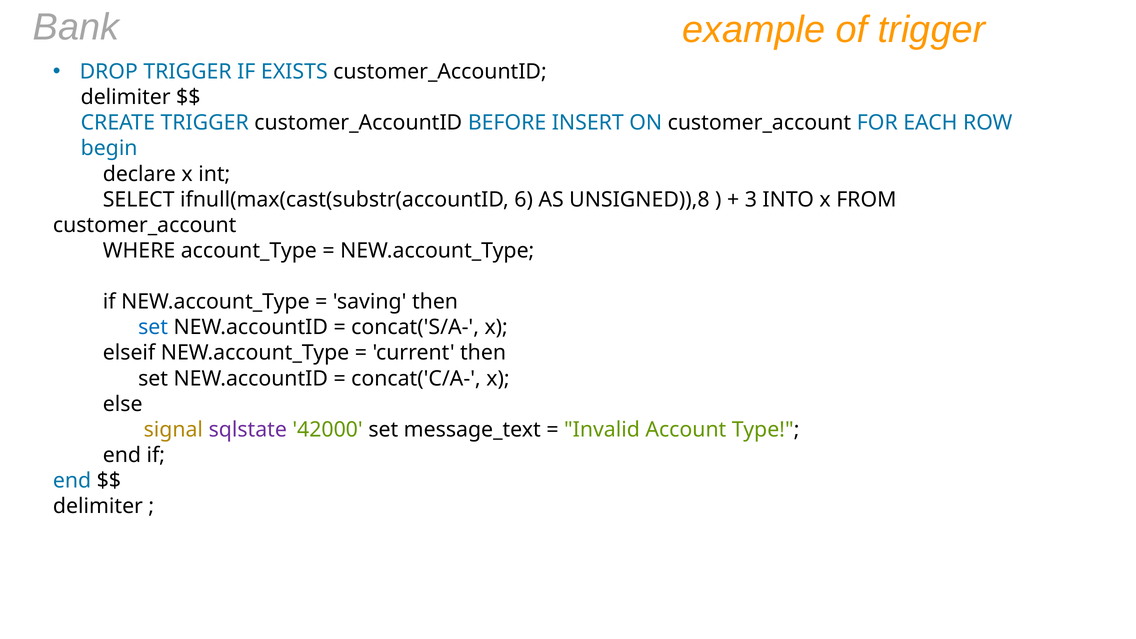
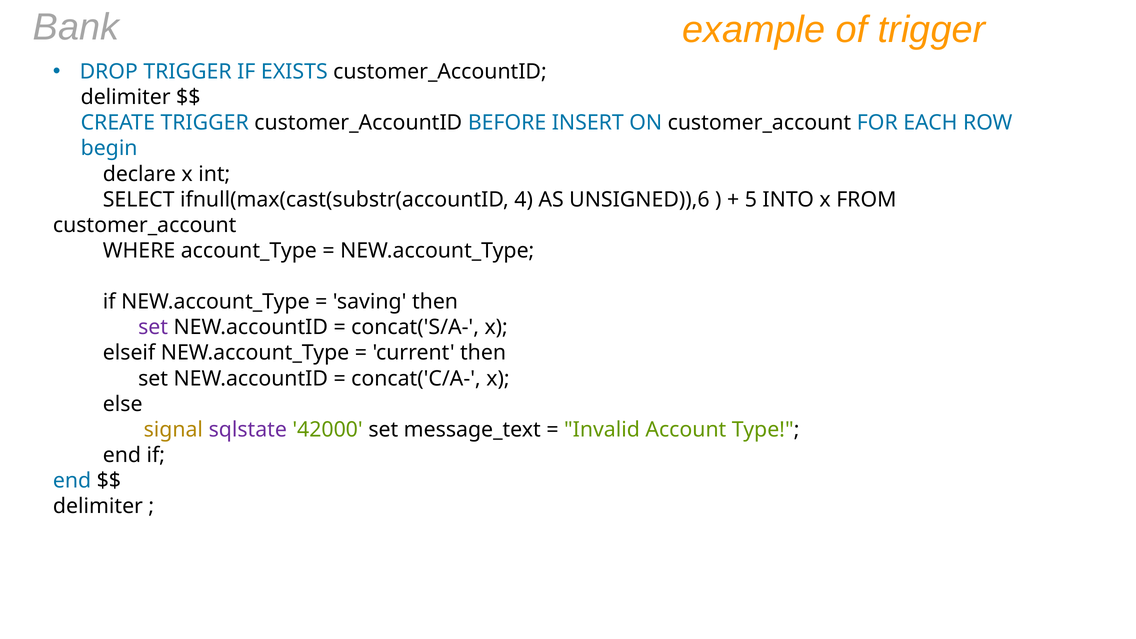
6: 6 -> 4
UNSIGNED)),8: UNSIGNED)),8 -> UNSIGNED)),6
3: 3 -> 5
set at (153, 327) colour: blue -> purple
